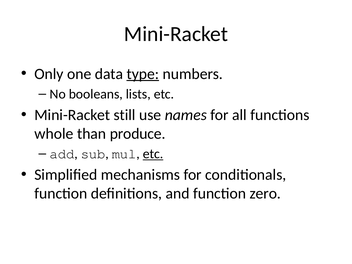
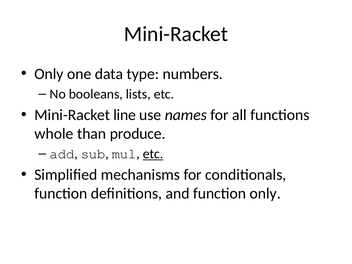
type underline: present -> none
still: still -> line
function zero: zero -> only
